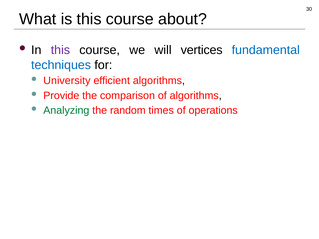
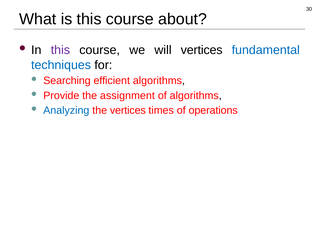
University: University -> Searching
comparison: comparison -> assignment
Analyzing colour: green -> blue
the random: random -> vertices
